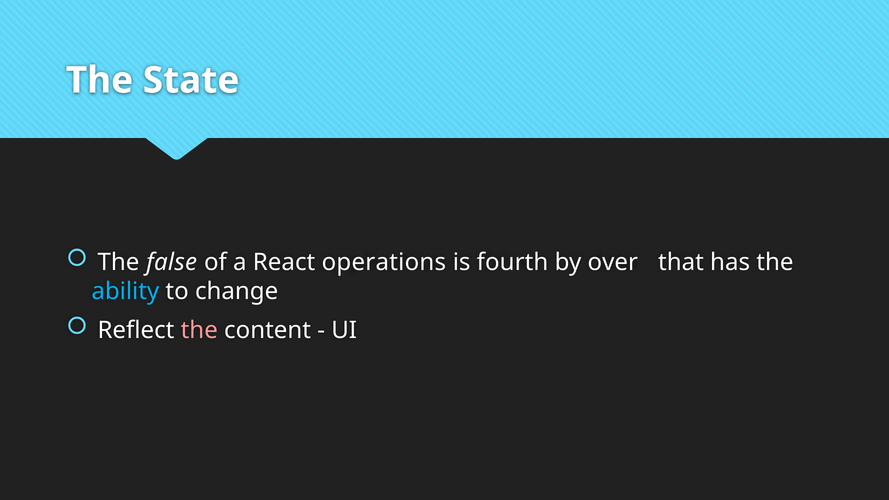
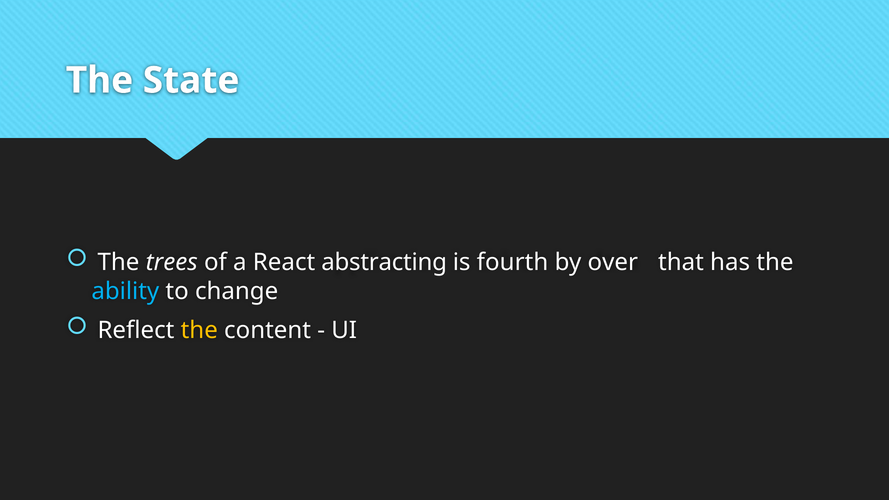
false: false -> trees
operations: operations -> abstracting
the at (199, 330) colour: pink -> yellow
